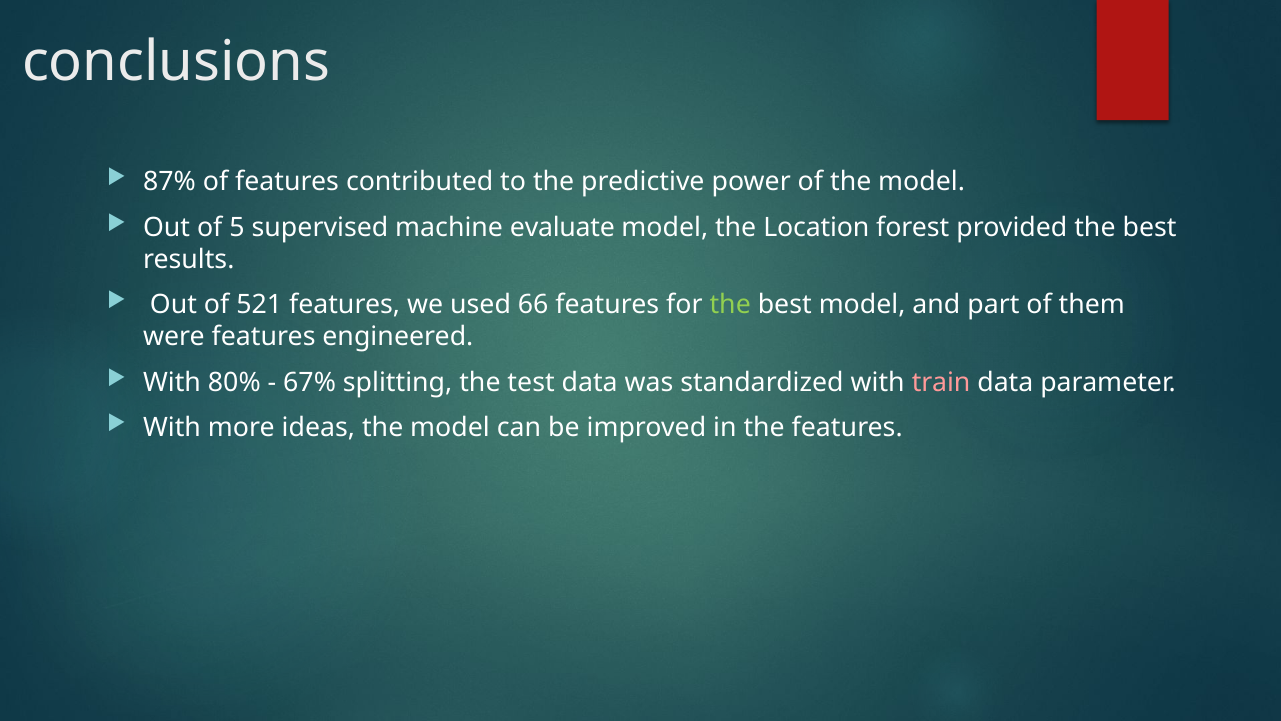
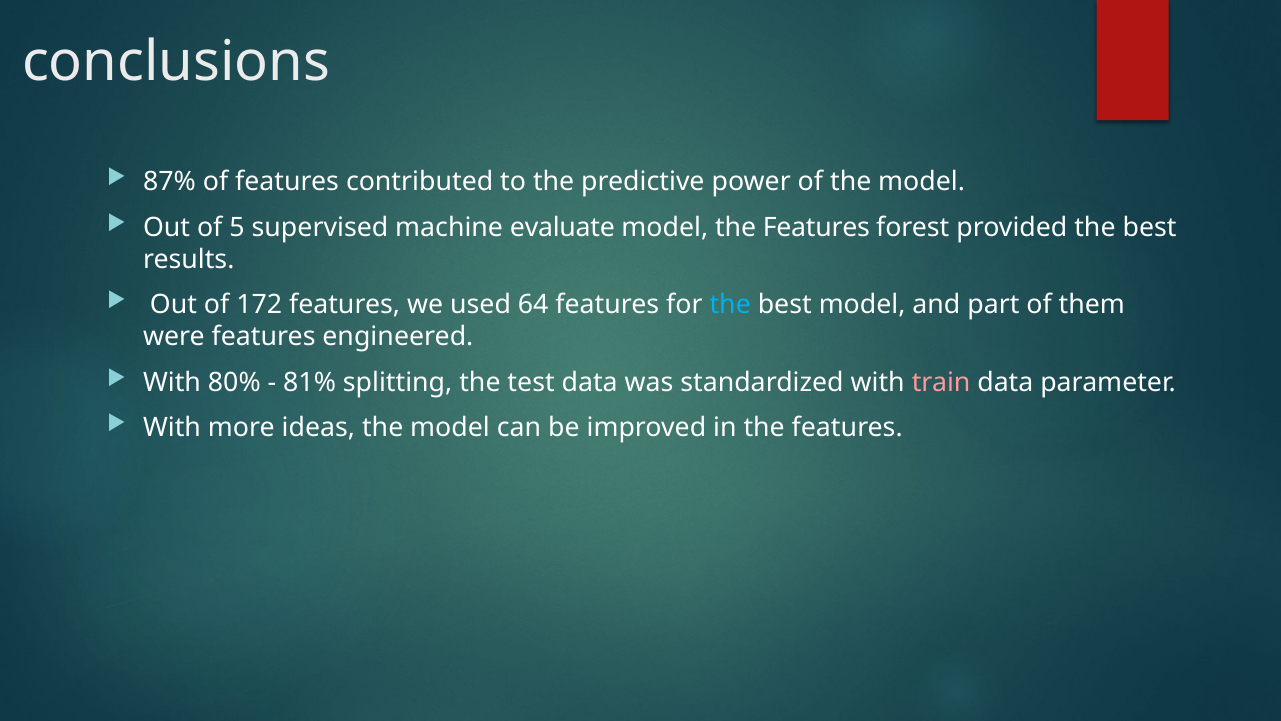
model the Location: Location -> Features
521: 521 -> 172
66: 66 -> 64
the at (730, 305) colour: light green -> light blue
67%: 67% -> 81%
